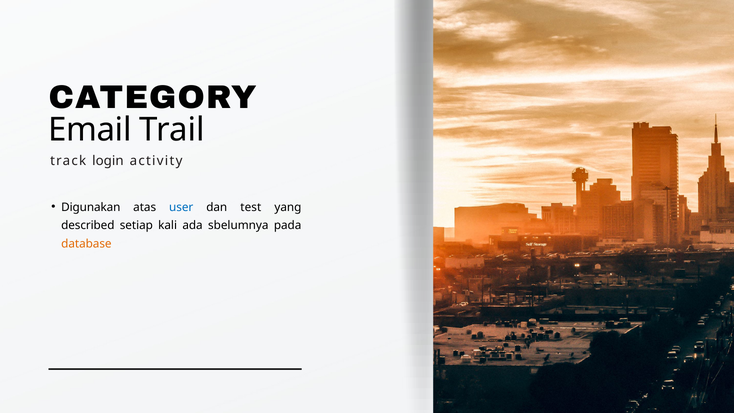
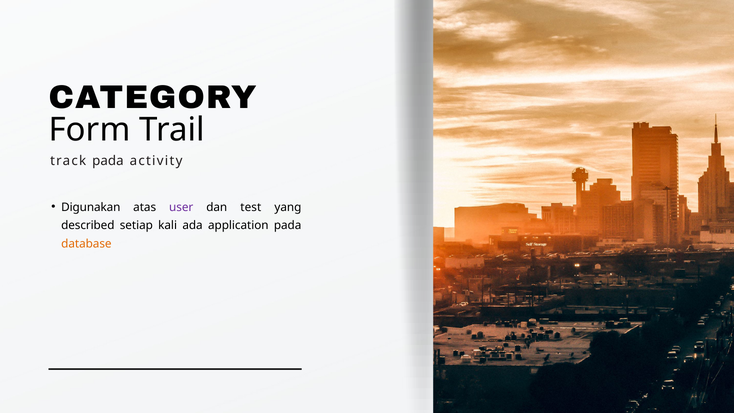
Email: Email -> Form
track login: login -> pada
user colour: blue -> purple
sbelumnya: sbelumnya -> application
